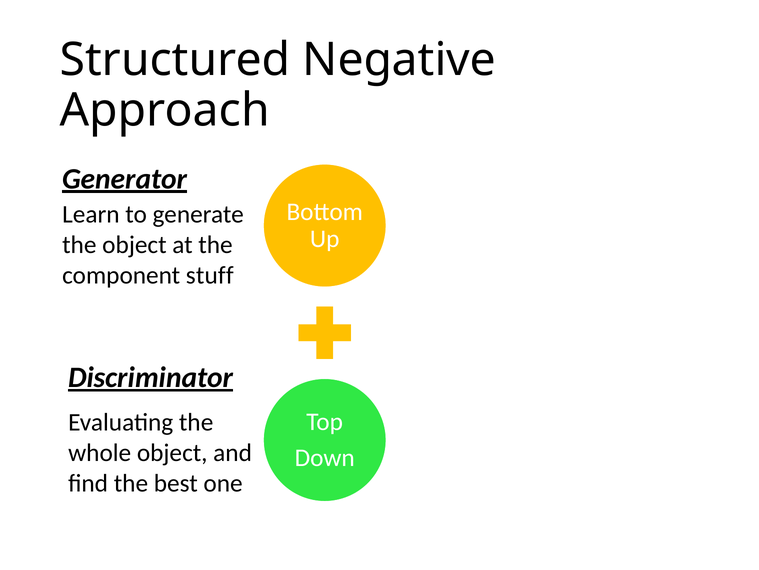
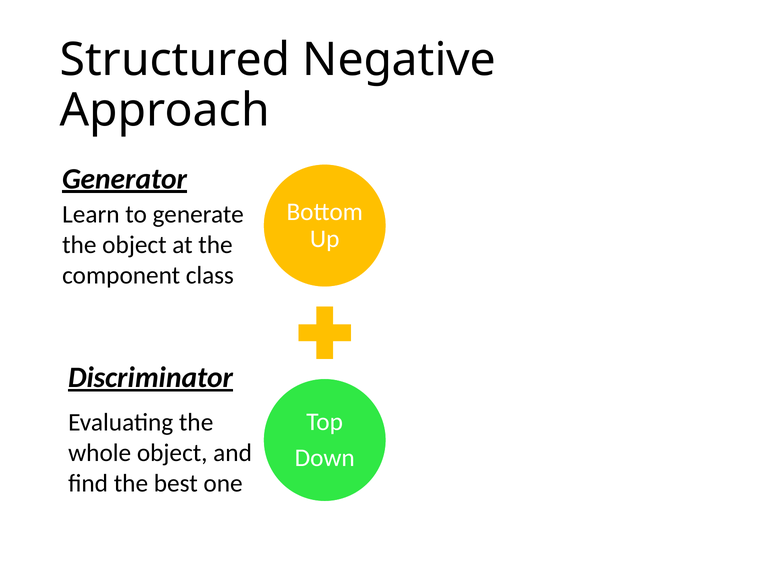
stuff: stuff -> class
